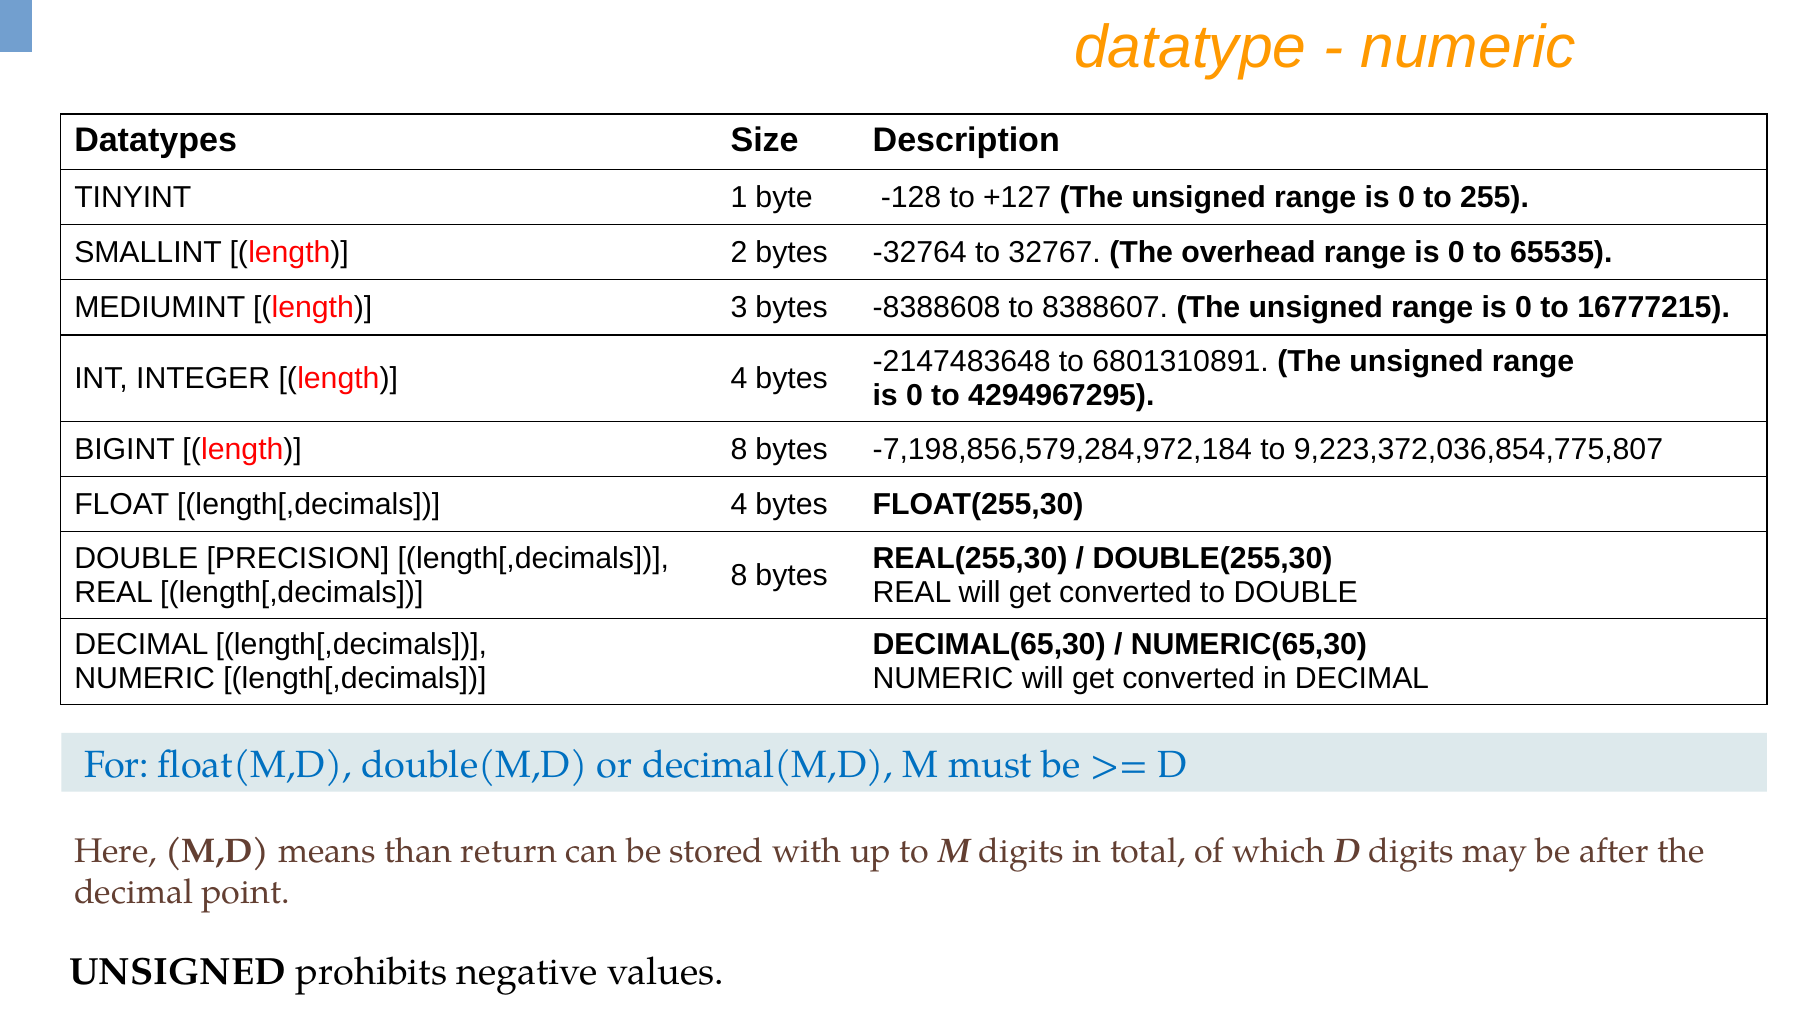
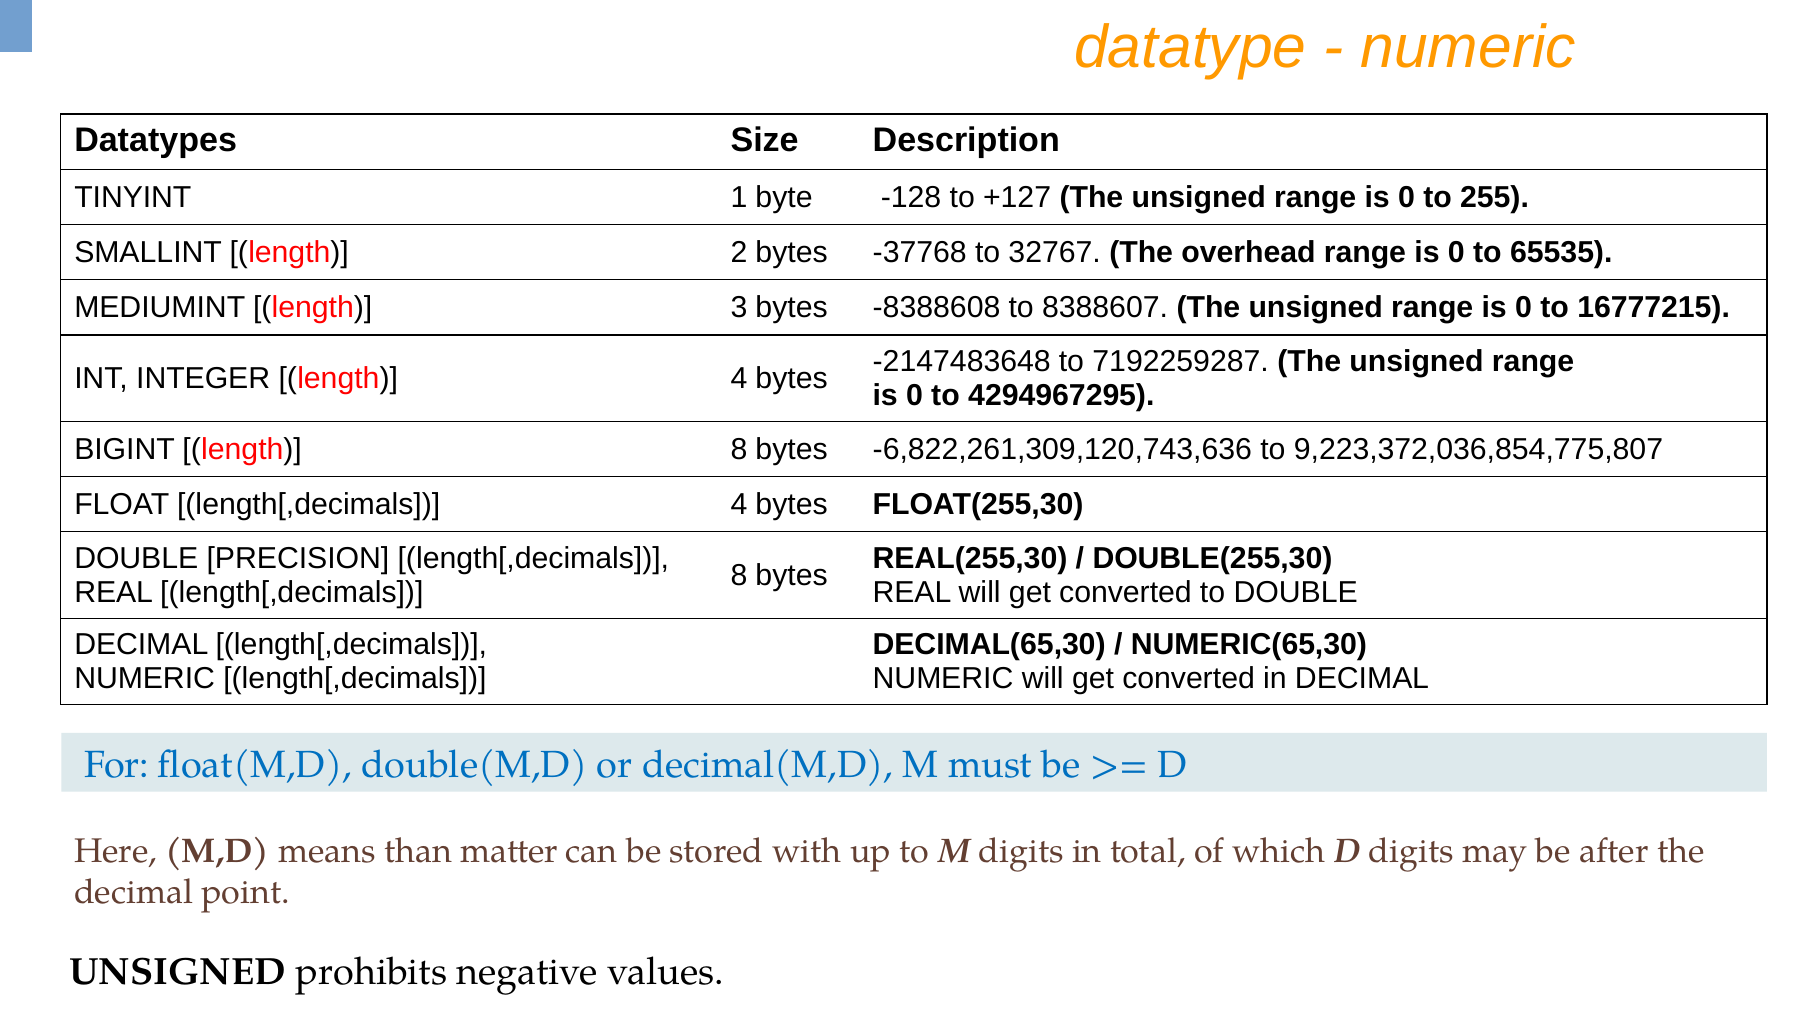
-32764: -32764 -> -37768
6801310891: 6801310891 -> 7192259287
-7,198,856,579,284,972,184: -7,198,856,579,284,972,184 -> -6,822,261,309,120,743,636
return: return -> matter
